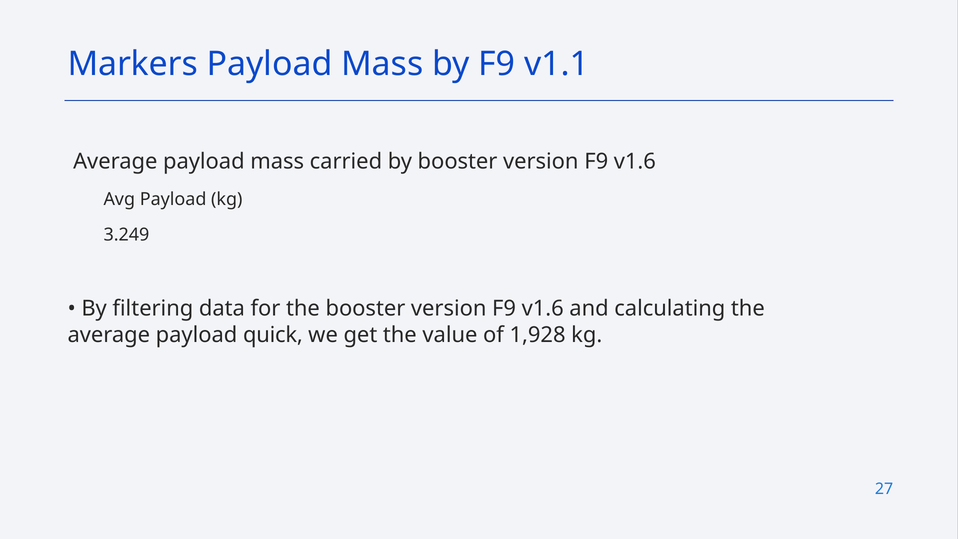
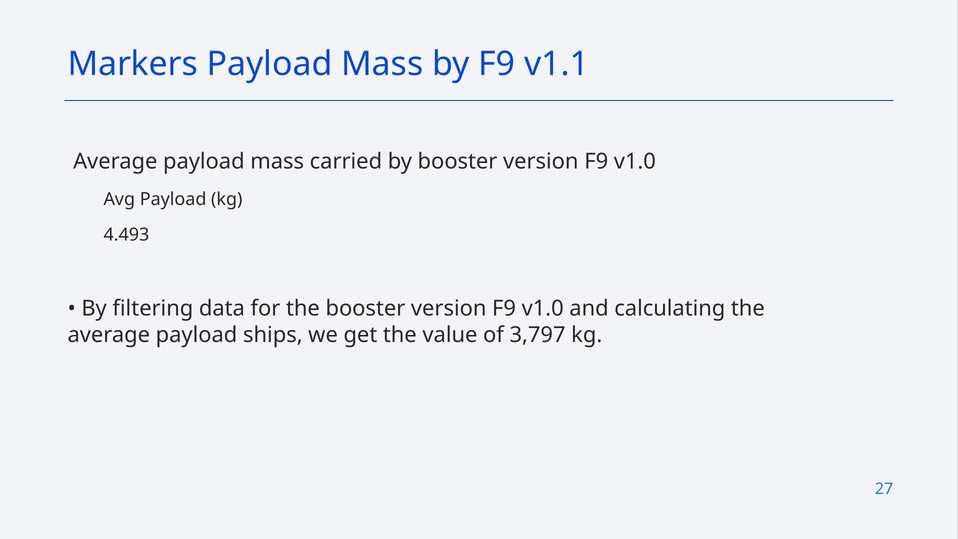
v1.6 at (635, 162): v1.6 -> v1.0
3.249: 3.249 -> 4.493
v1.6 at (543, 309): v1.6 -> v1.0
quick: quick -> ships
1,928: 1,928 -> 3,797
